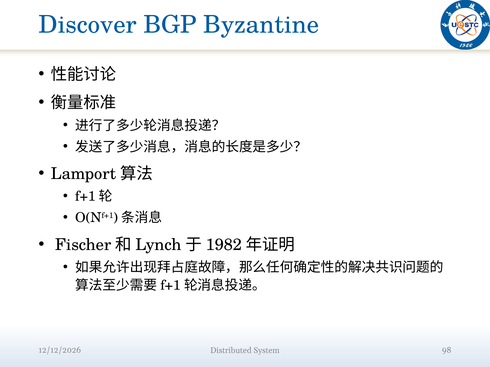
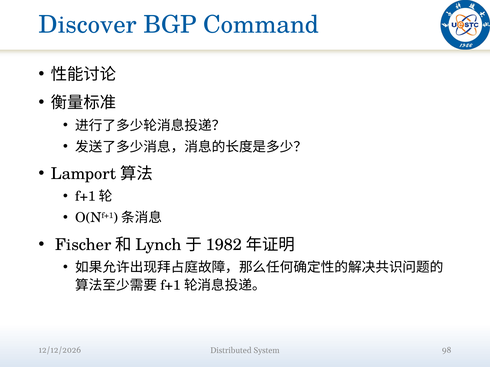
Byzantine: Byzantine -> Command
